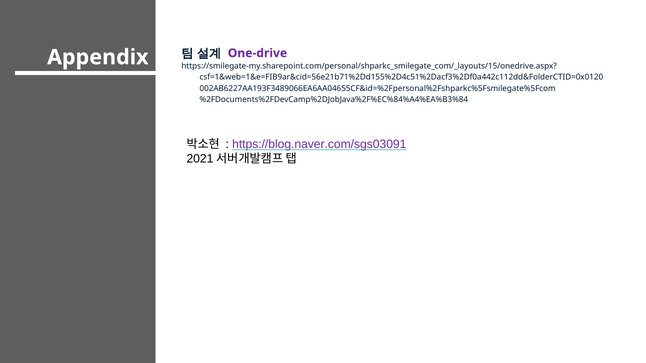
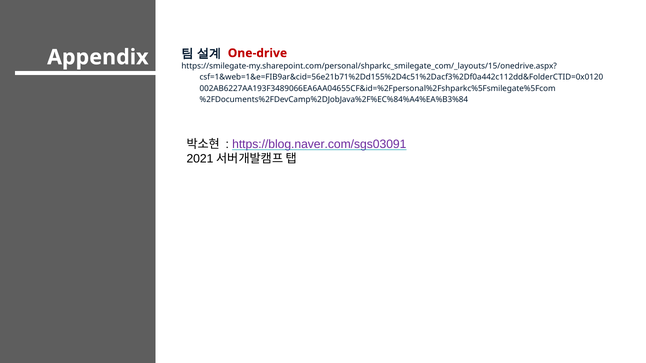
One-drive colour: purple -> red
